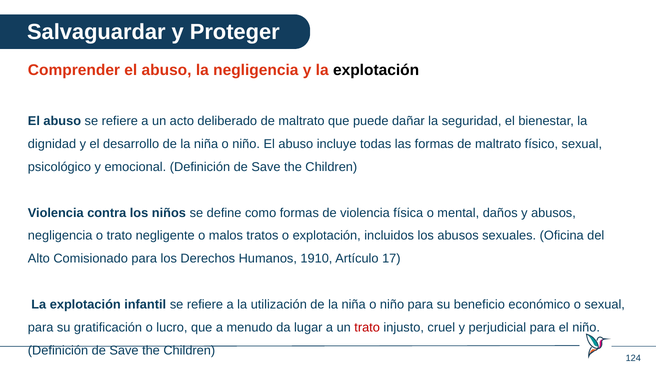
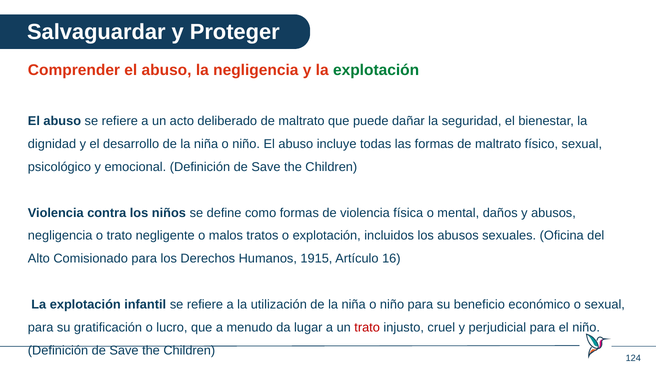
explotación at (376, 70) colour: black -> green
1910: 1910 -> 1915
17: 17 -> 16
